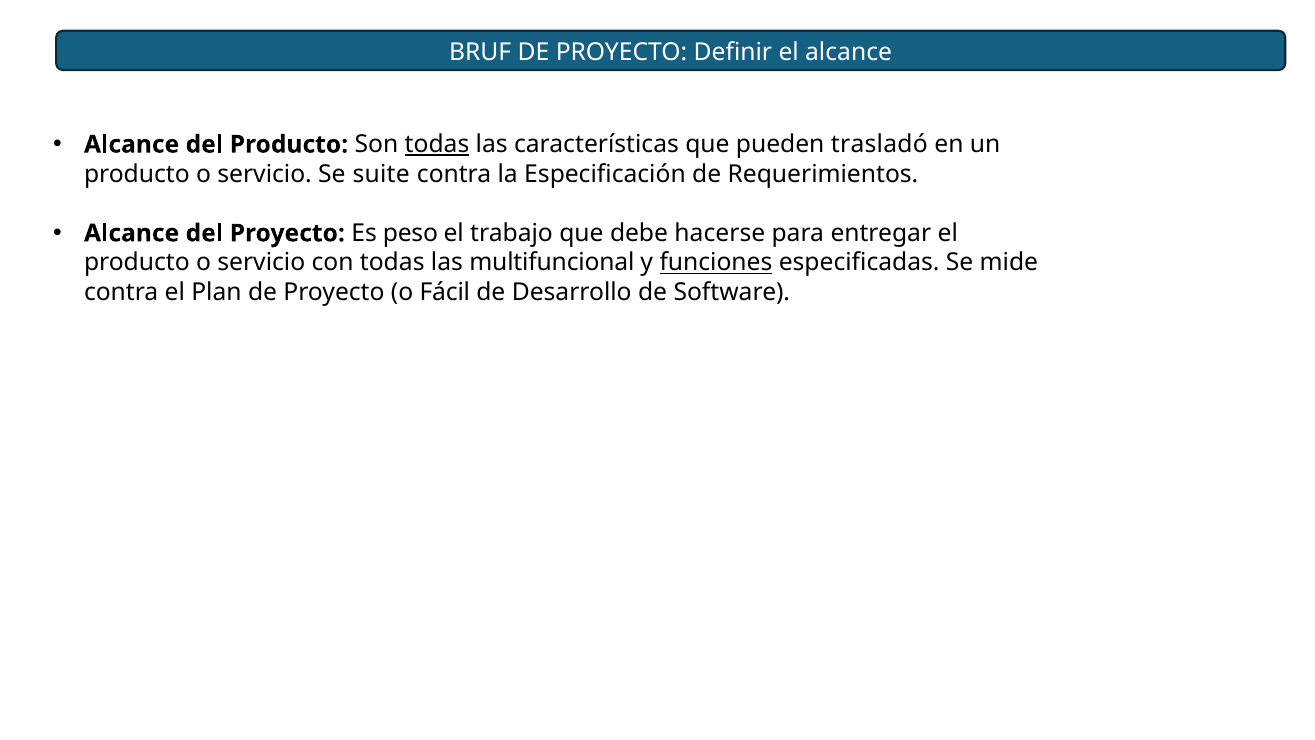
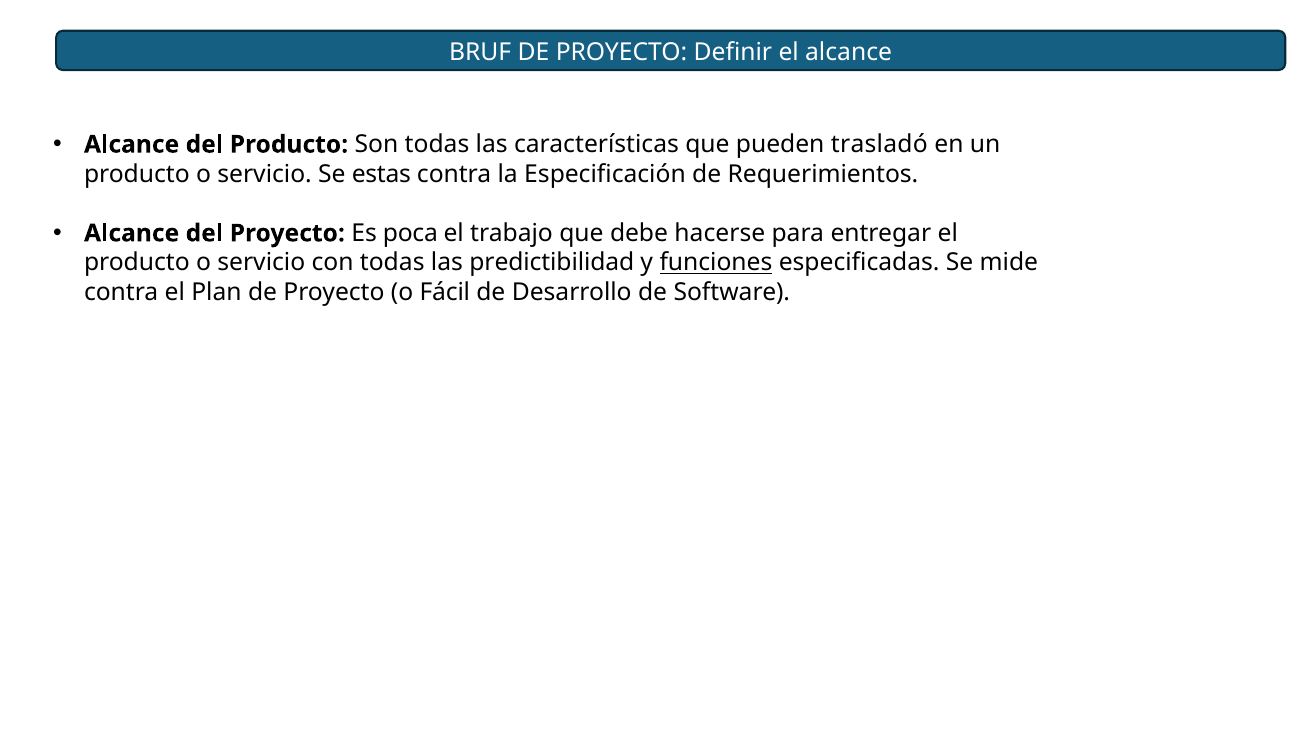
todas at (437, 144) underline: present -> none
suite: suite -> estas
peso: peso -> poca
multifuncional: multifuncional -> predictibilidad
